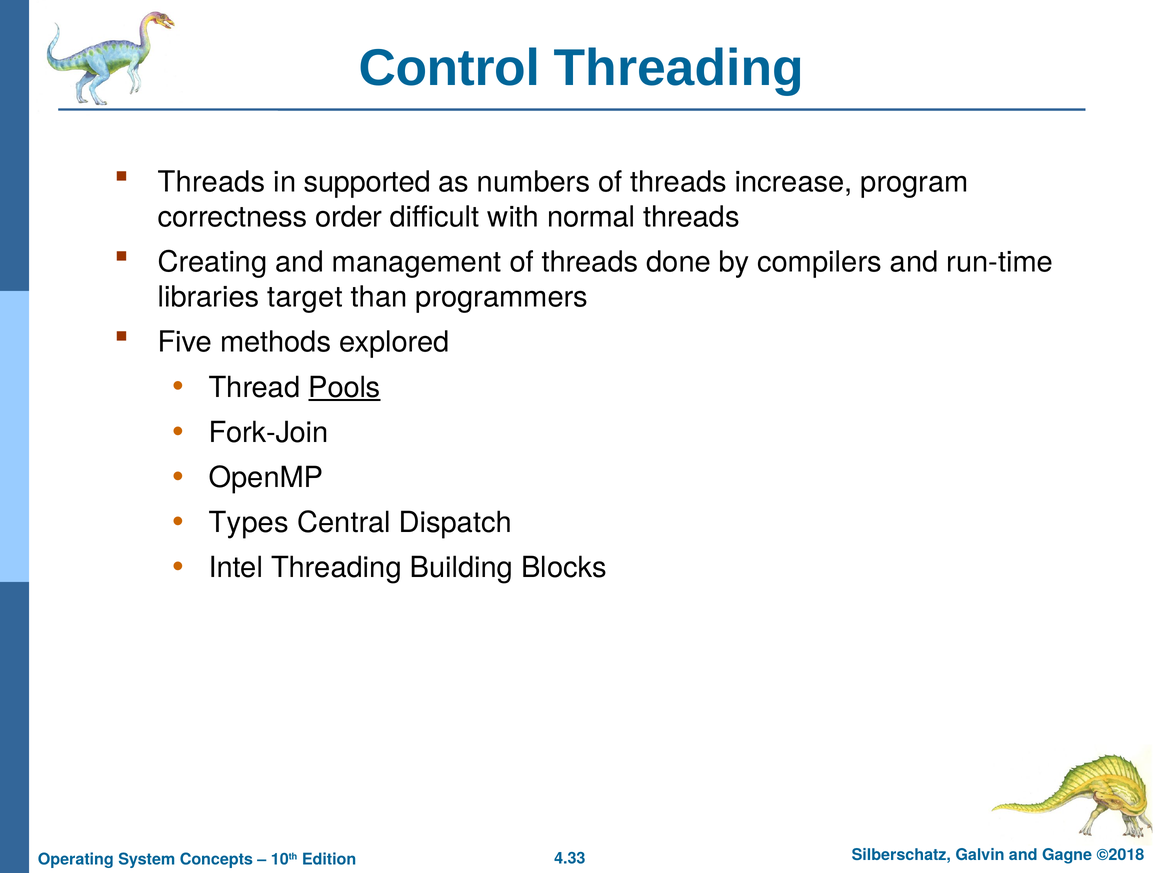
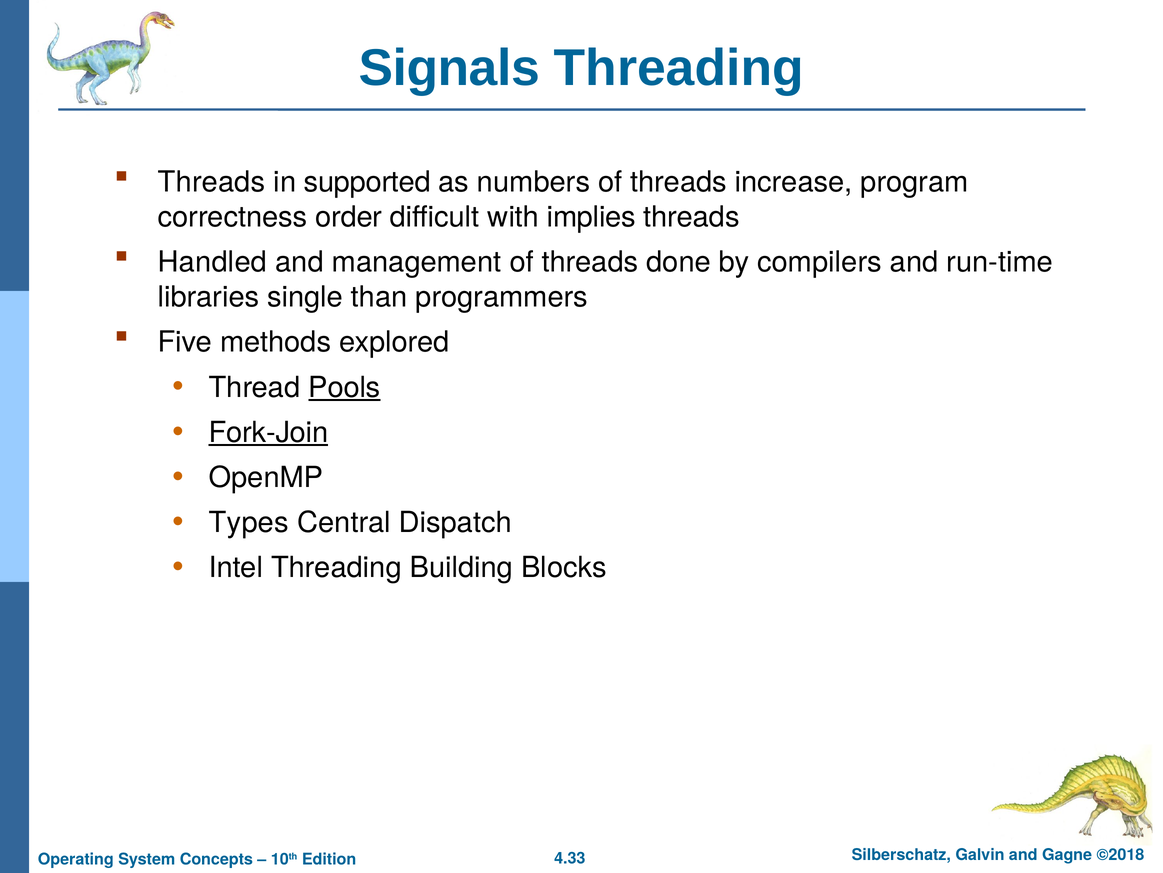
Control: Control -> Signals
normal: normal -> implies
Creating: Creating -> Handled
target: target -> single
Fork-Join underline: none -> present
